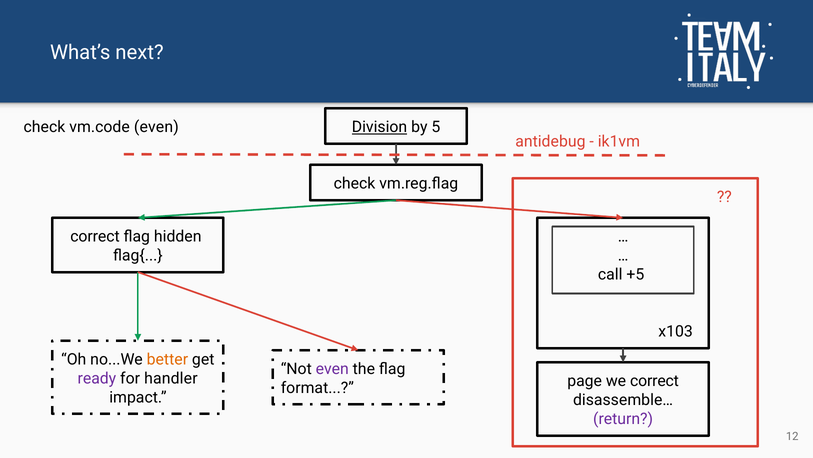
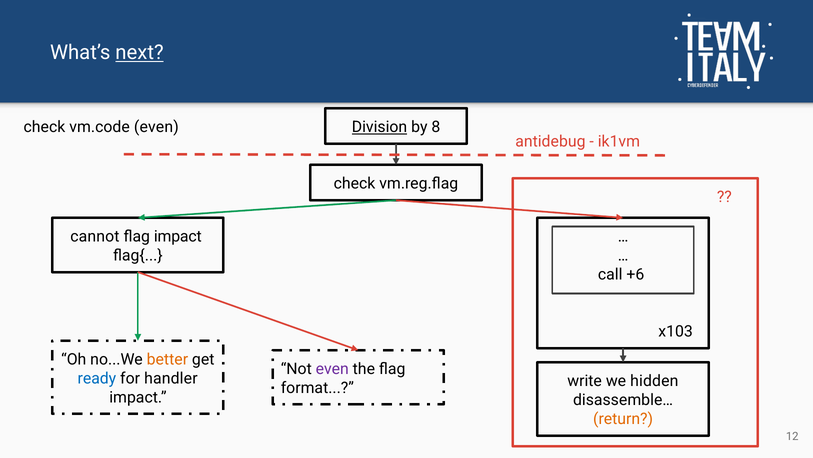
next underline: none -> present
5: 5 -> 8
correct at (95, 236): correct -> cannot
flag hidden: hidden -> impact
+5: +5 -> +6
ready colour: purple -> blue
page: page -> write
we correct: correct -> hidden
return colour: purple -> orange
